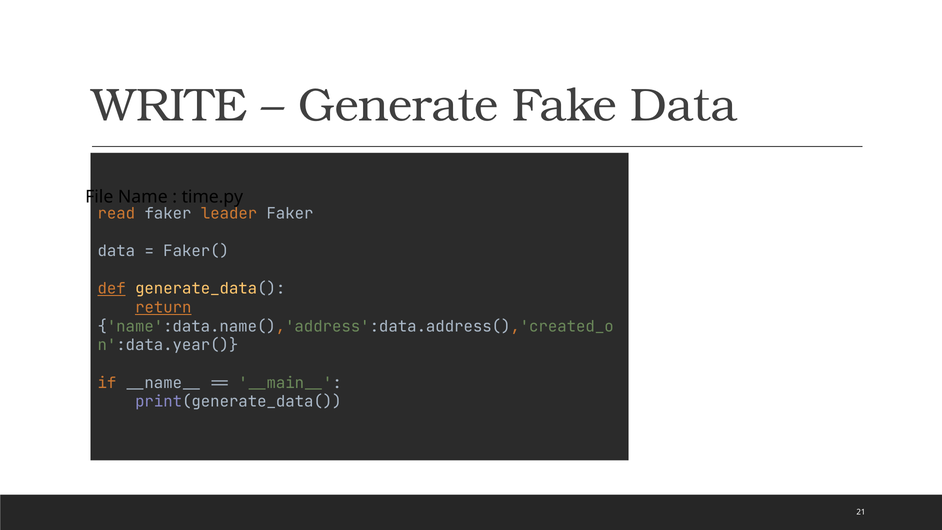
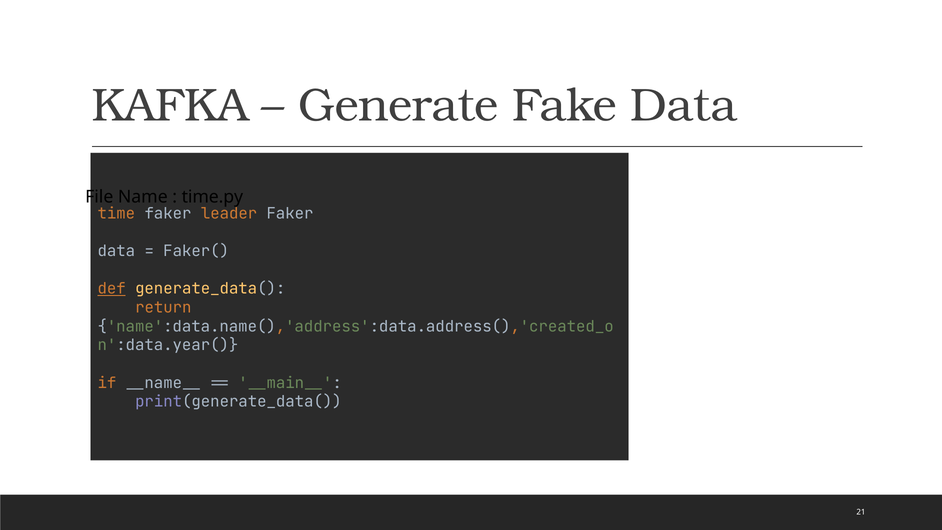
WRITE: WRITE -> KAFKA
read: read -> time
return underline: present -> none
